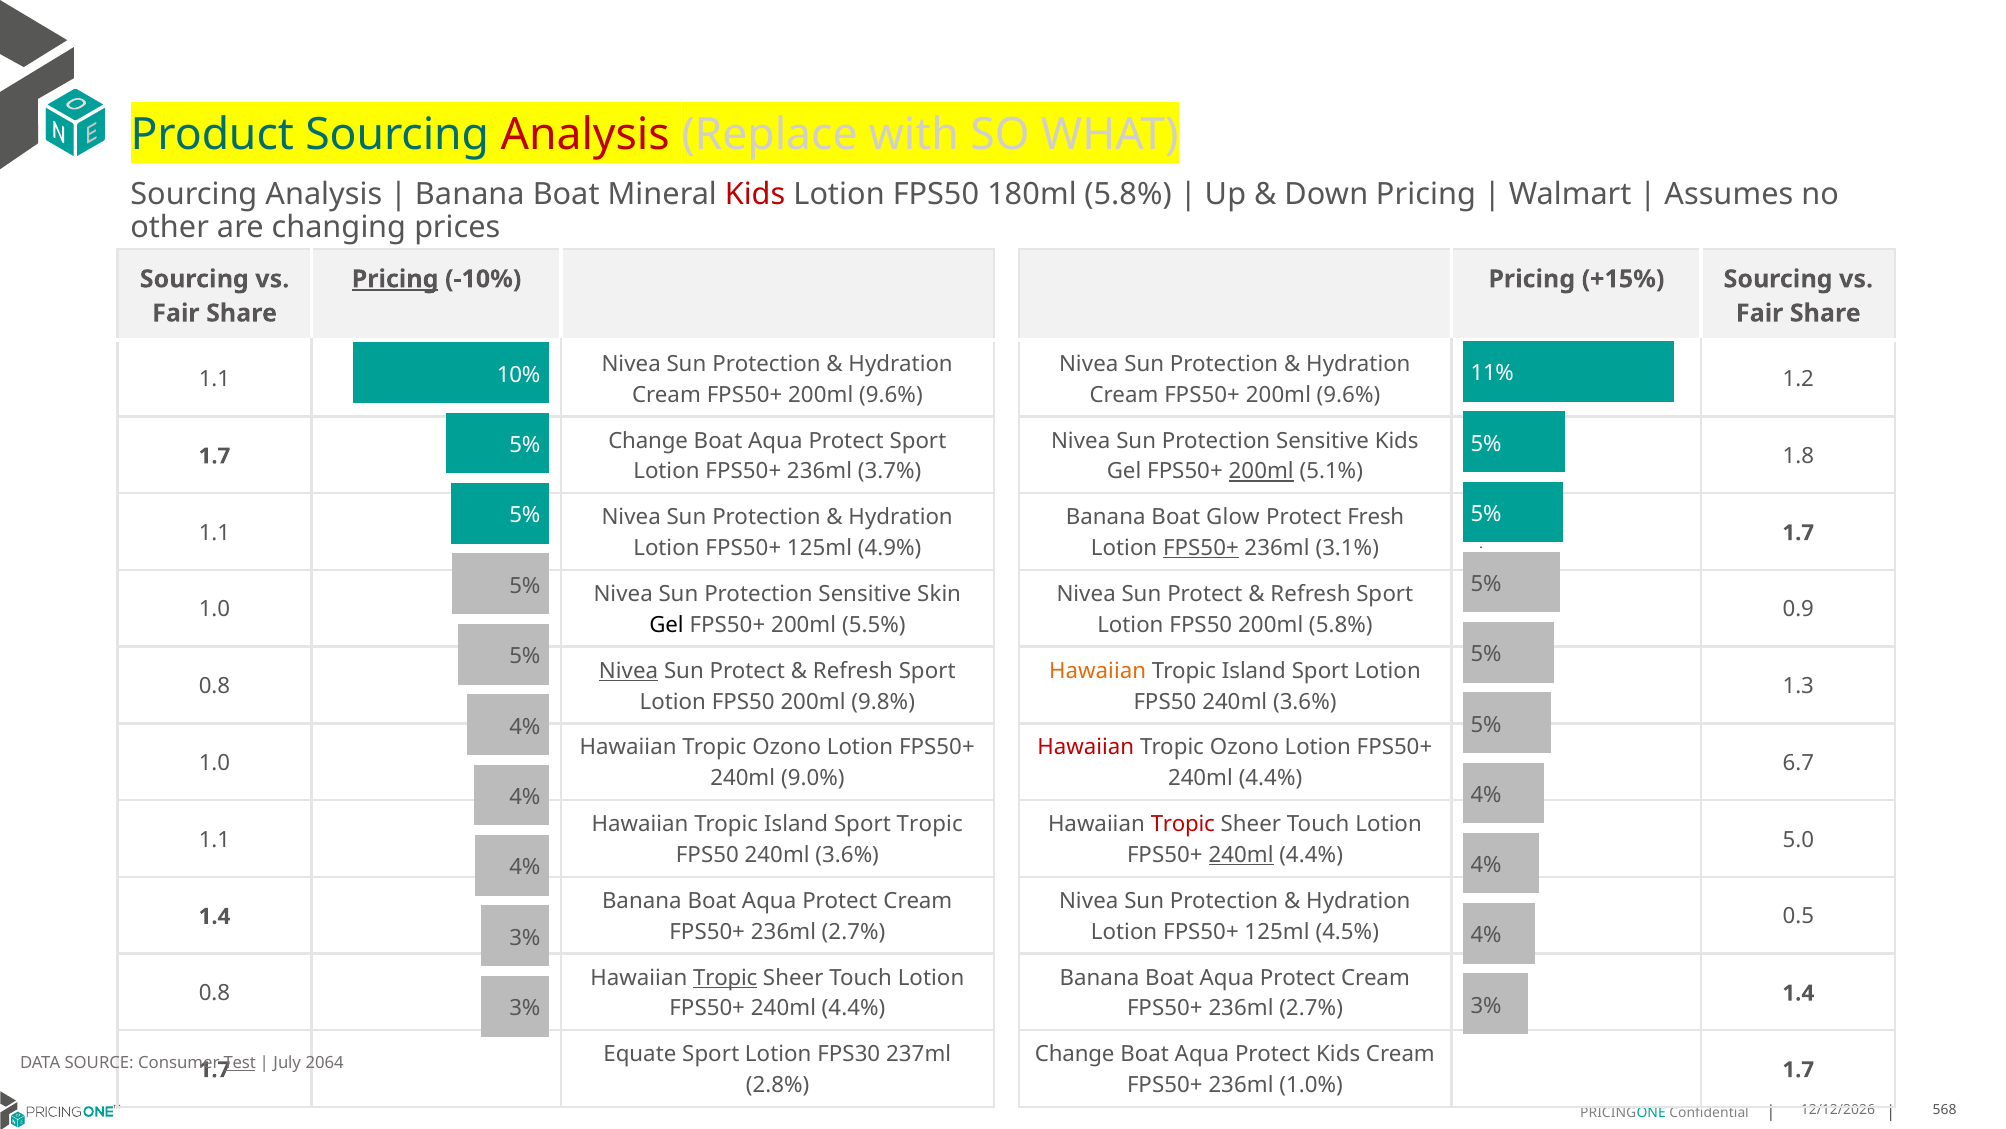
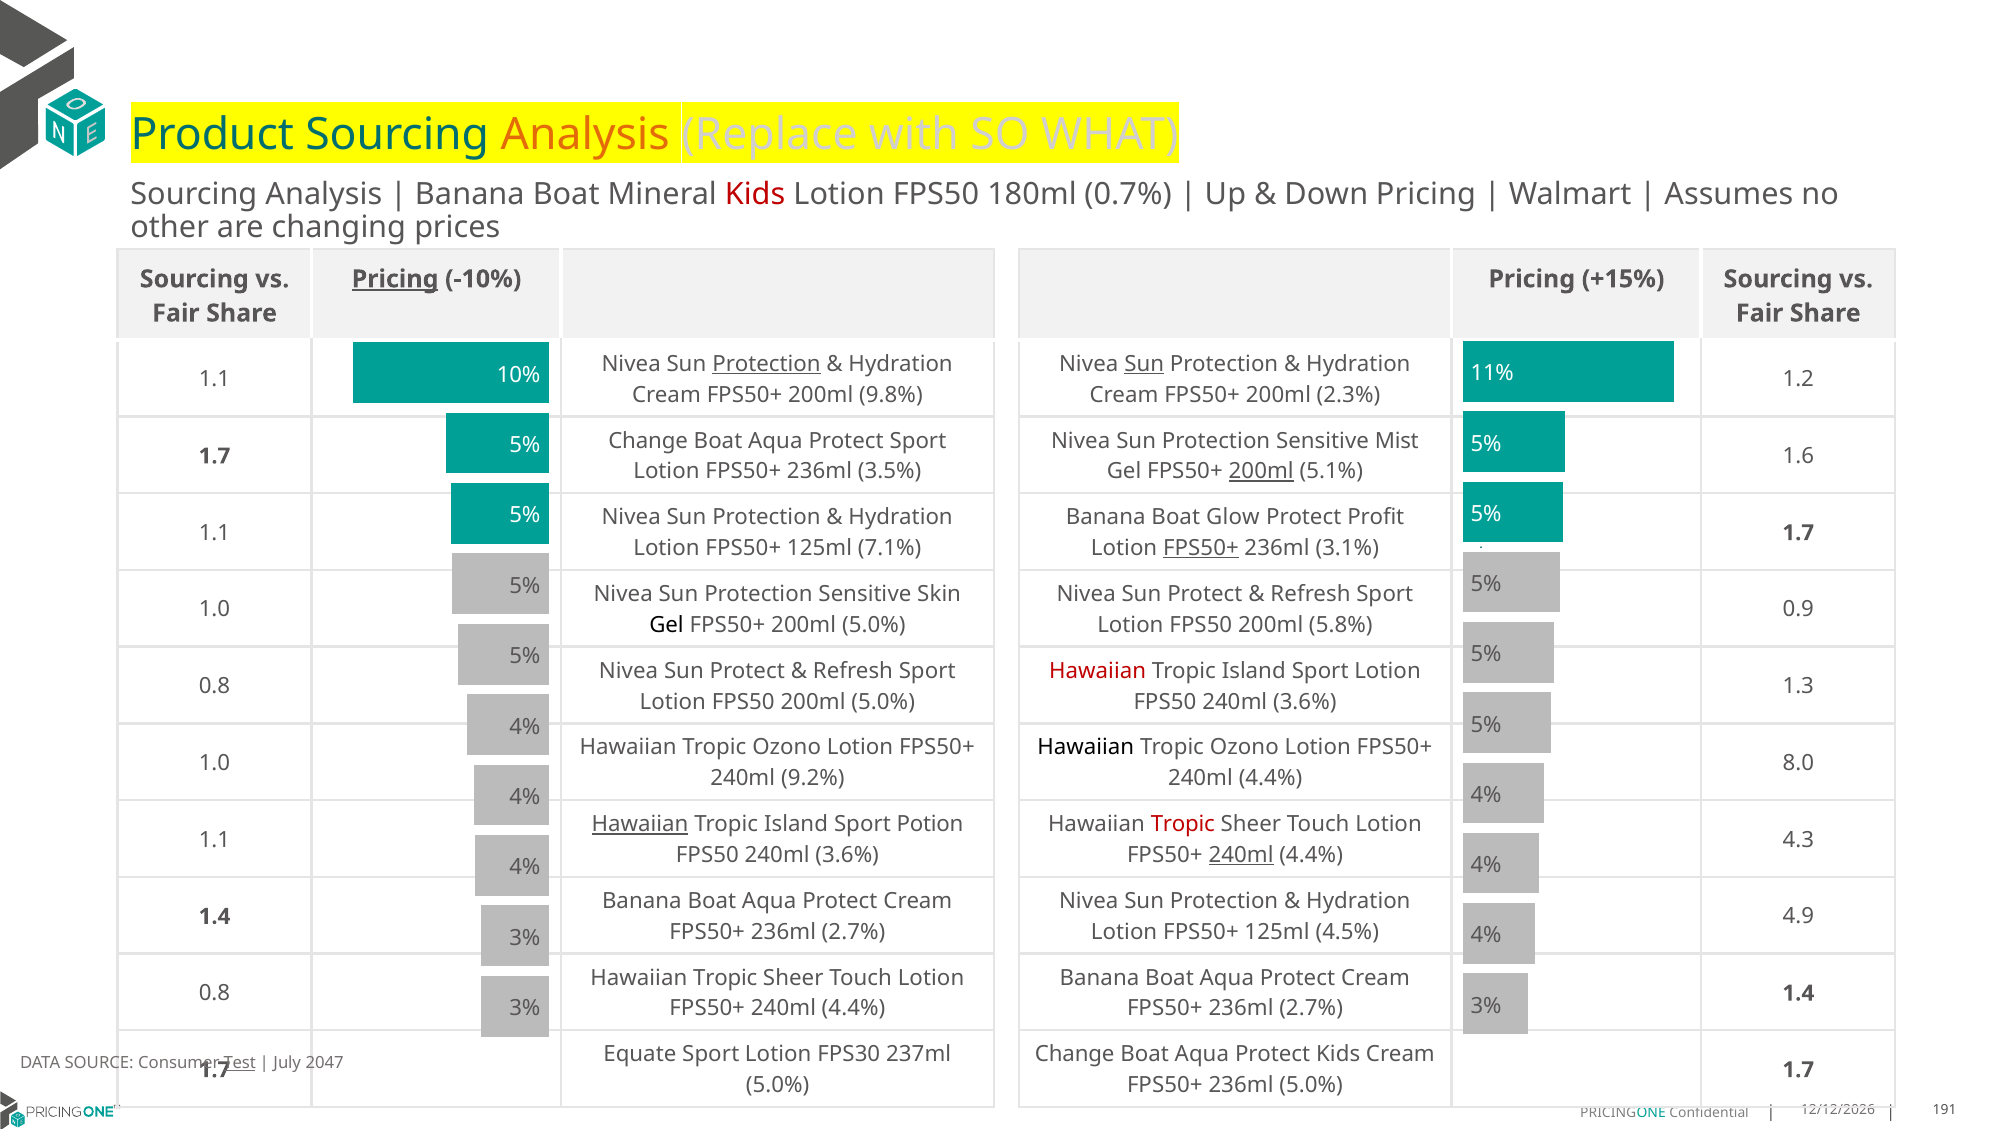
Analysis at (585, 135) colour: red -> orange
180ml 5.8%: 5.8% -> 0.7%
Protection at (766, 364) underline: none -> present
Sun at (1144, 364) underline: none -> present
9.6% at (891, 395): 9.6% -> 9.8%
9.6% at (1348, 395): 9.6% -> 2.3%
Sensitive Kids: Kids -> Mist
1.8: 1.8 -> 1.6
3.7%: 3.7% -> 3.5%
Fresh: Fresh -> Profit
4.9%: 4.9% -> 7.1%
FPS50+ 200ml 5.5%: 5.5% -> 5.0%
Nivea at (629, 671) underline: present -> none
Hawaiian at (1098, 671) colour: orange -> red
FPS50 200ml 9.8%: 9.8% -> 5.0%
Hawaiian at (1086, 747) colour: red -> black
6.7: 6.7 -> 8.0
9.0%: 9.0% -> 9.2%
Hawaiian at (640, 824) underline: none -> present
Sport Tropic: Tropic -> Potion
5.0: 5.0 -> 4.3
0.5: 0.5 -> 4.9
Tropic at (725, 977) underline: present -> none
2064: 2064 -> 2047
2.8% at (778, 1085): 2.8% -> 5.0%
236ml 1.0%: 1.0% -> 5.0%
568: 568 -> 191
